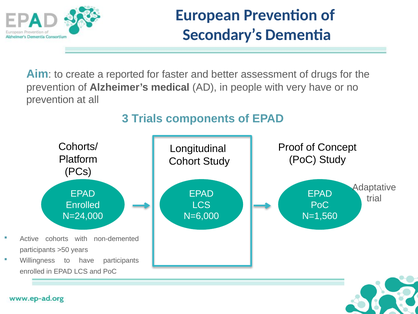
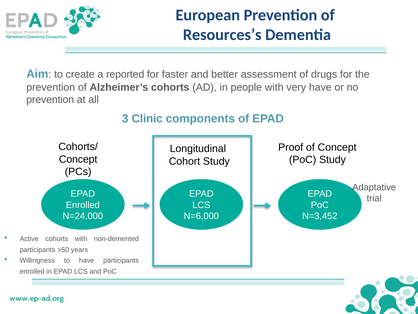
Secondary’s: Secondary’s -> Resources’s
Alzheimer’s medical: medical -> cohorts
Trials: Trials -> Clinic
Platform at (78, 159): Platform -> Concept
N=1,560: N=1,560 -> N=3,452
